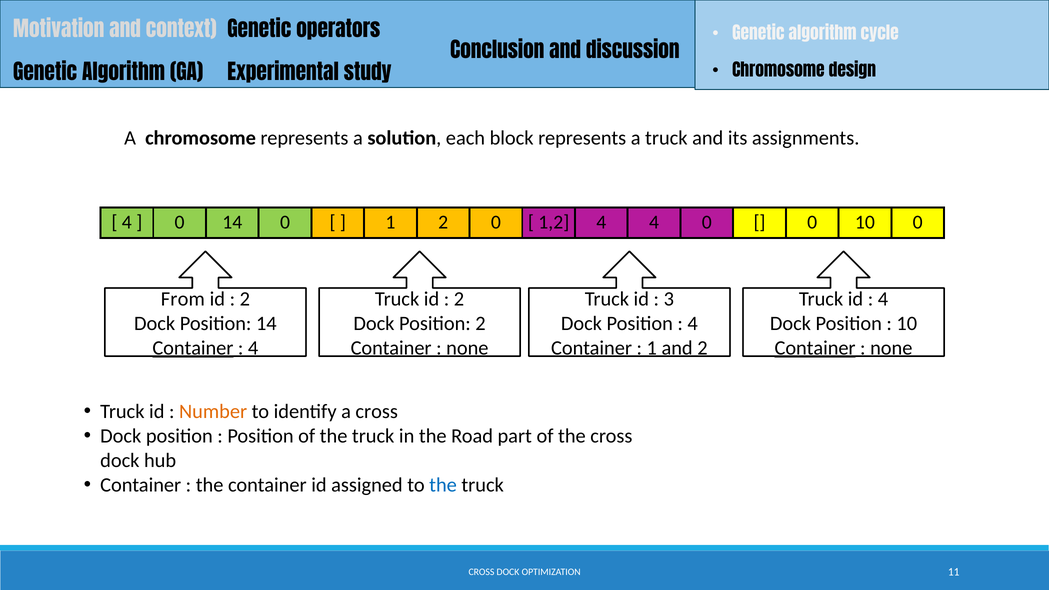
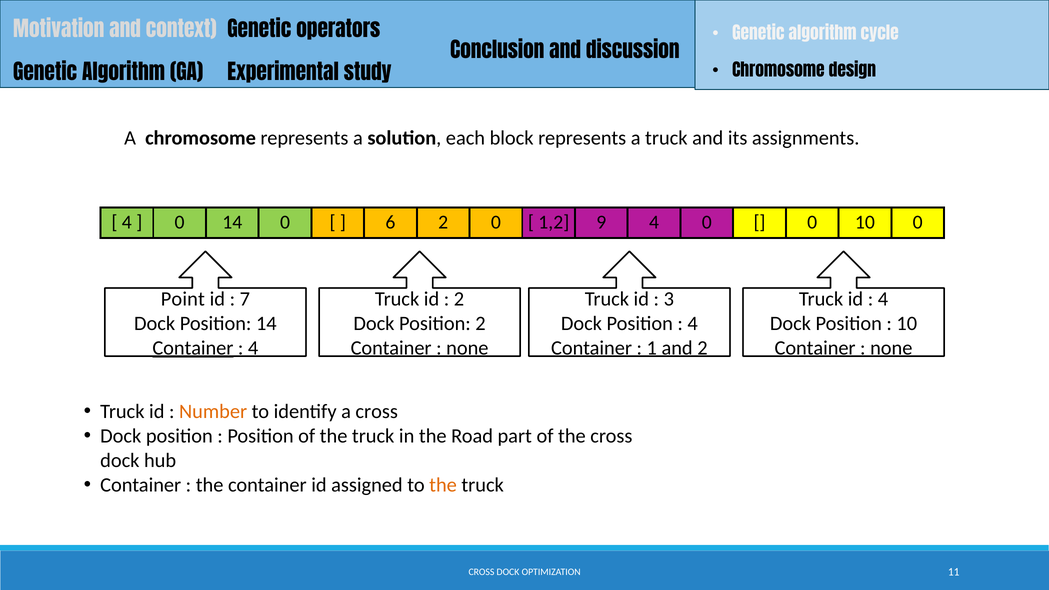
1 at (390, 222): 1 -> 6
1,2 4: 4 -> 9
From: From -> Point
2 at (245, 299): 2 -> 7
Container at (815, 348) underline: present -> none
the at (443, 485) colour: blue -> orange
